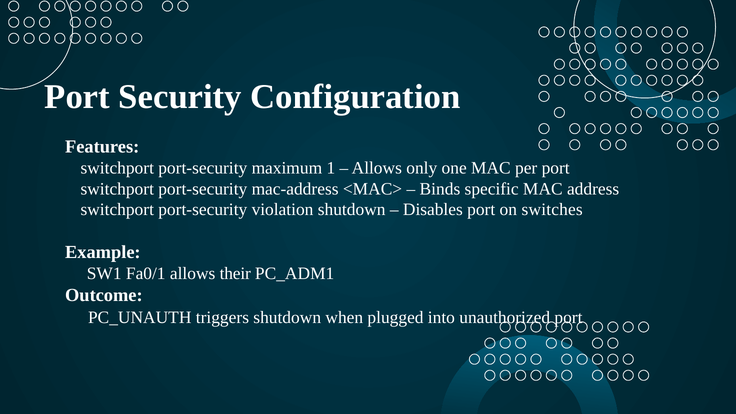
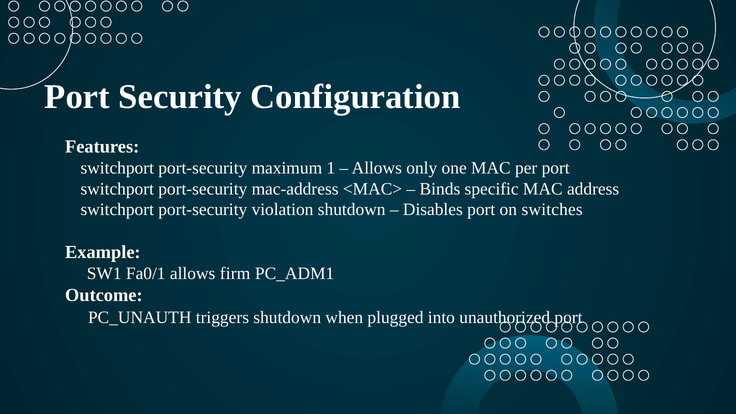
their: their -> firm
